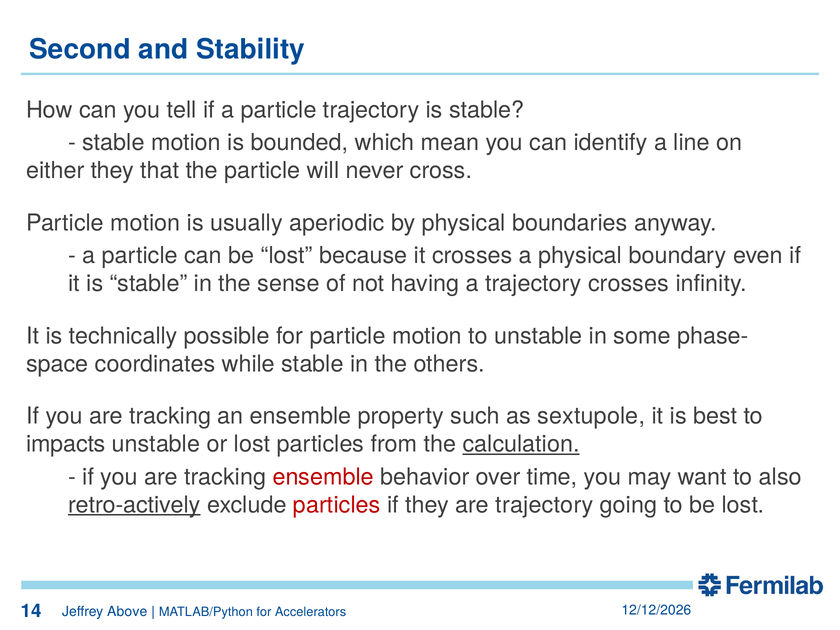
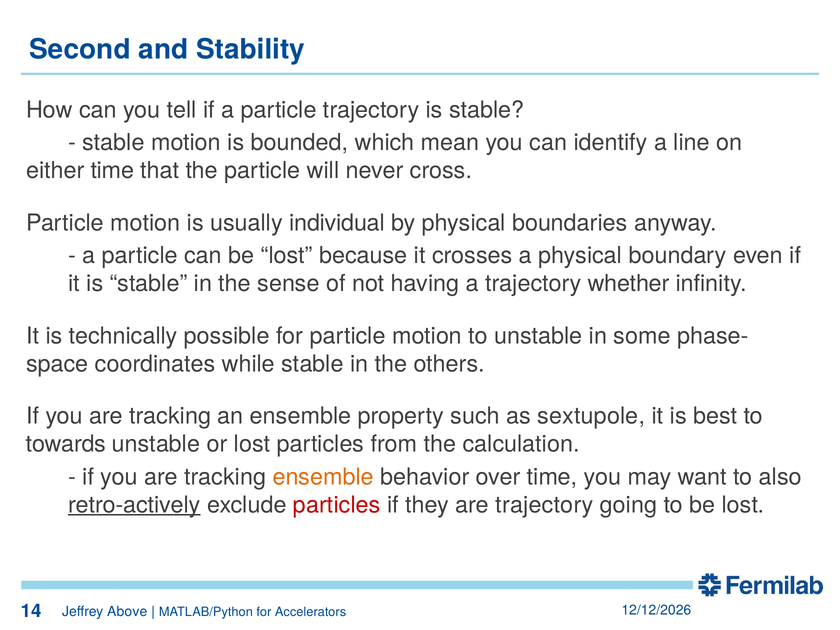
either they: they -> time
aperiodic: aperiodic -> individual
trajectory crosses: crosses -> whether
impacts: impacts -> towards
calculation underline: present -> none
ensemble at (323, 477) colour: red -> orange
